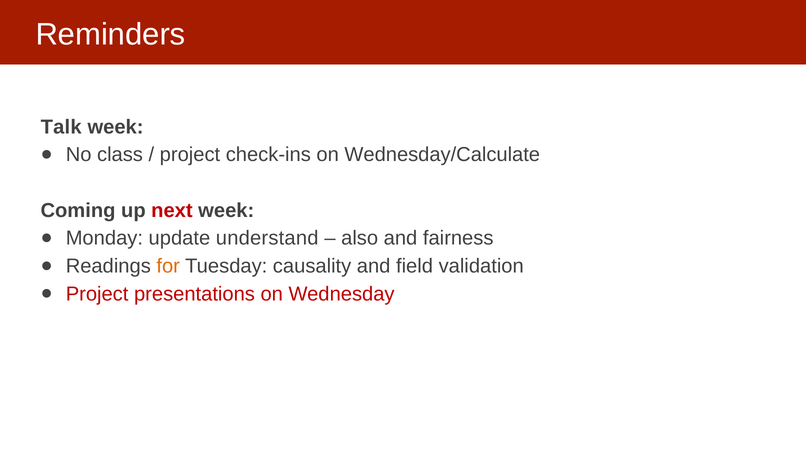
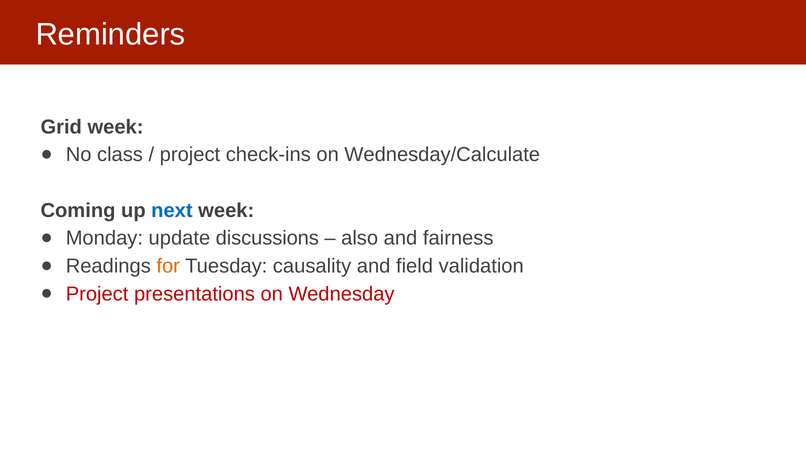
Talk: Talk -> Grid
next colour: red -> blue
understand: understand -> discussions
